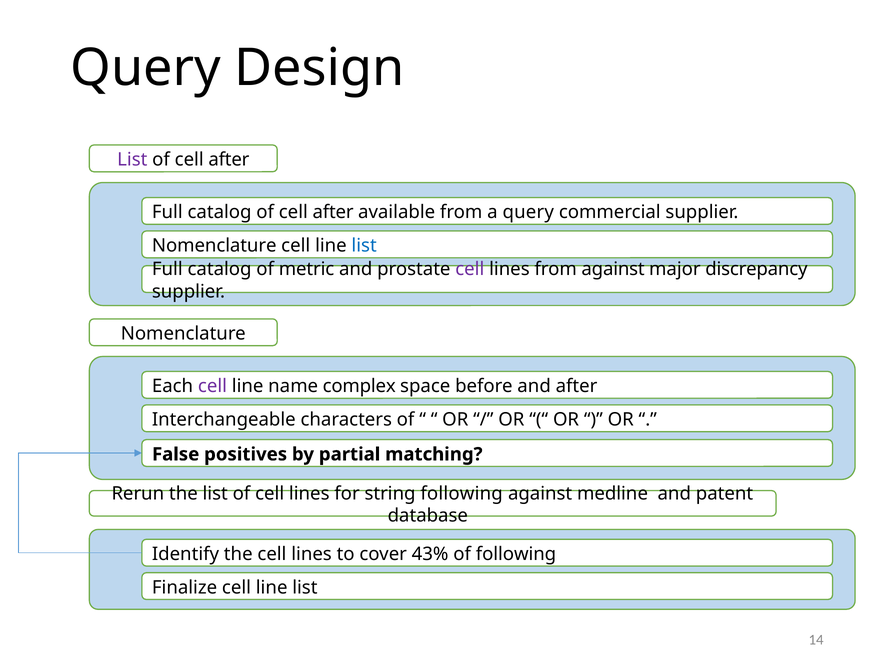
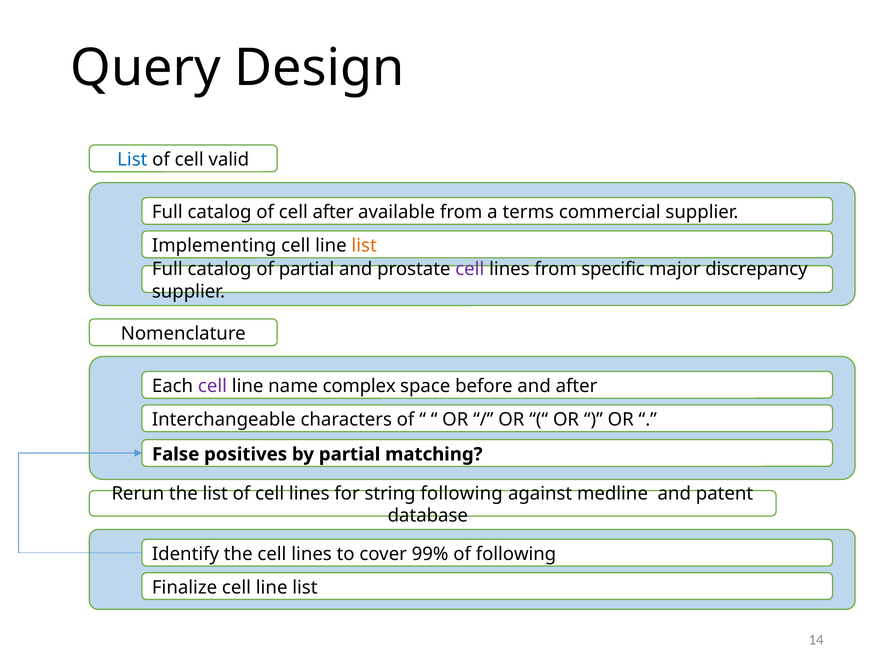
List at (132, 160) colour: purple -> blue
after at (229, 160): after -> valid
a query: query -> terms
Nomenclature at (214, 246): Nomenclature -> Implementing
list at (364, 246) colour: blue -> orange
of metric: metric -> partial
from against: against -> specific
43%: 43% -> 99%
